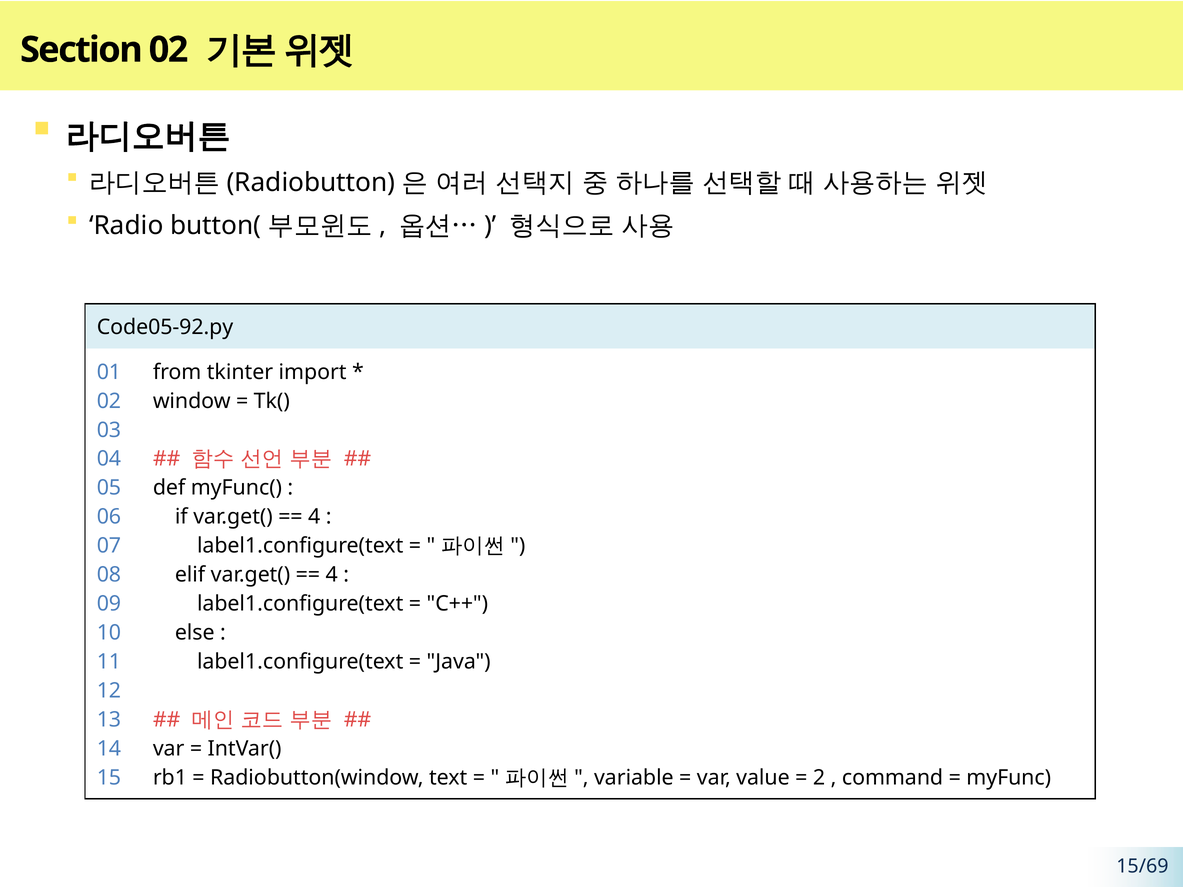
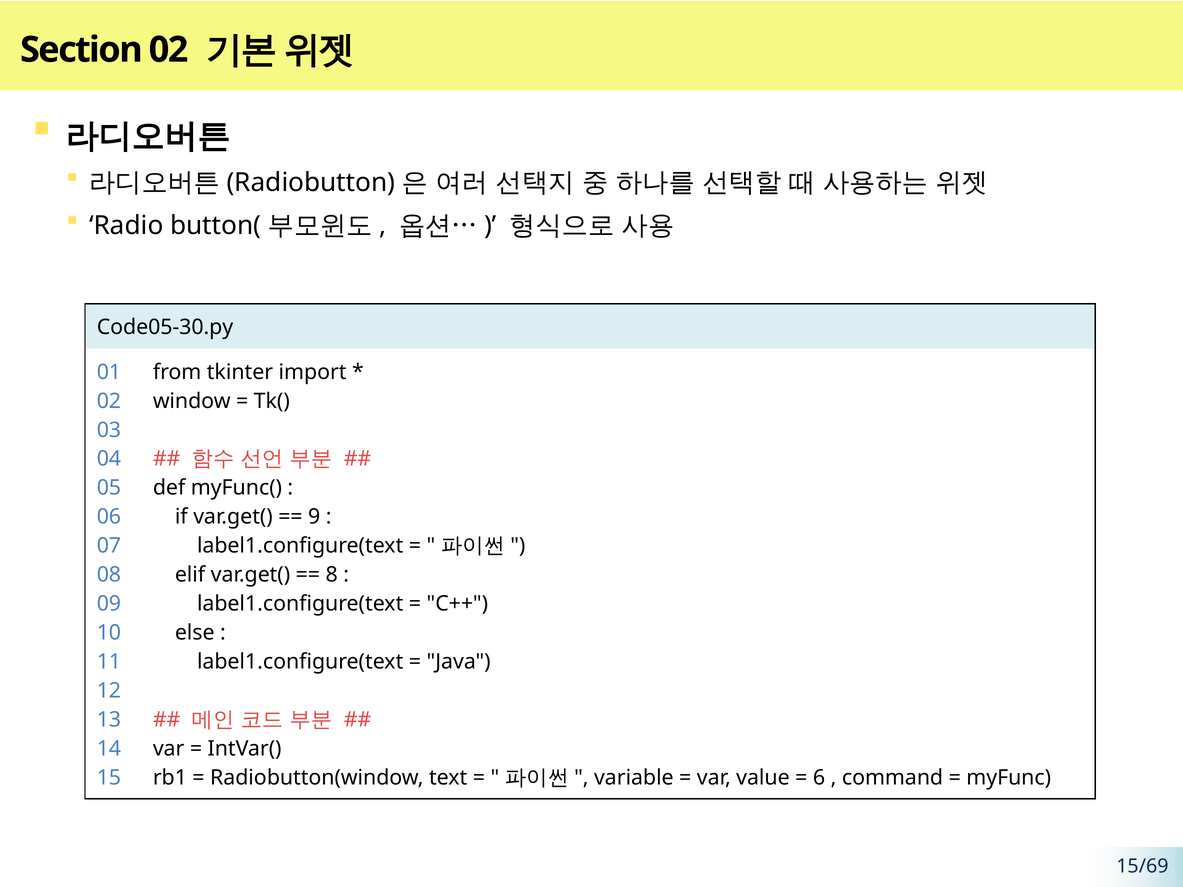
Code05-92.py: Code05-92.py -> Code05-30.py
4 at (314, 517): 4 -> 9
4 at (332, 575): 4 -> 8
2: 2 -> 6
